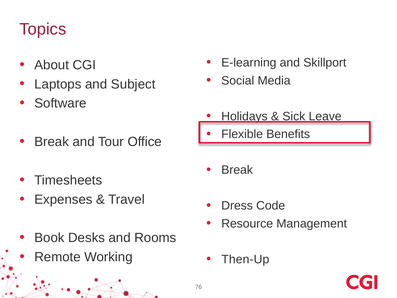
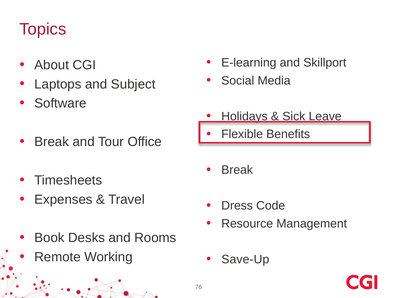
Then-Up: Then-Up -> Save-Up
